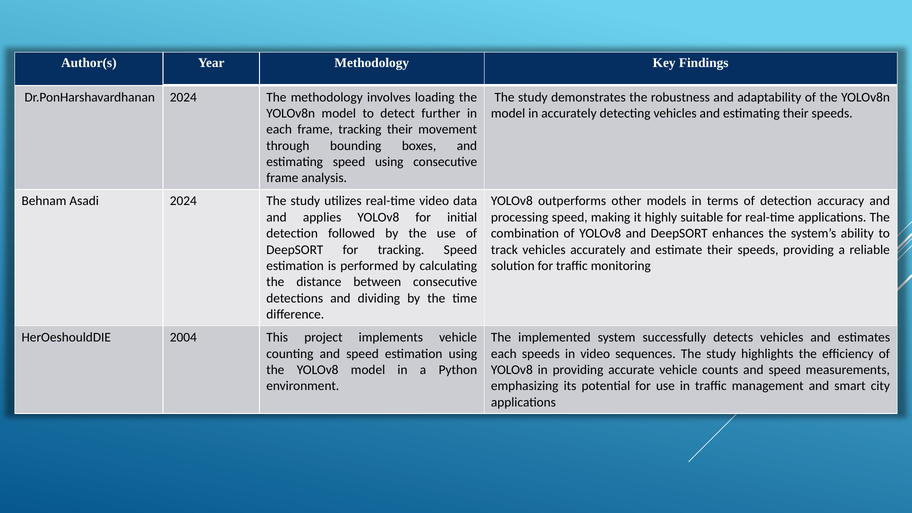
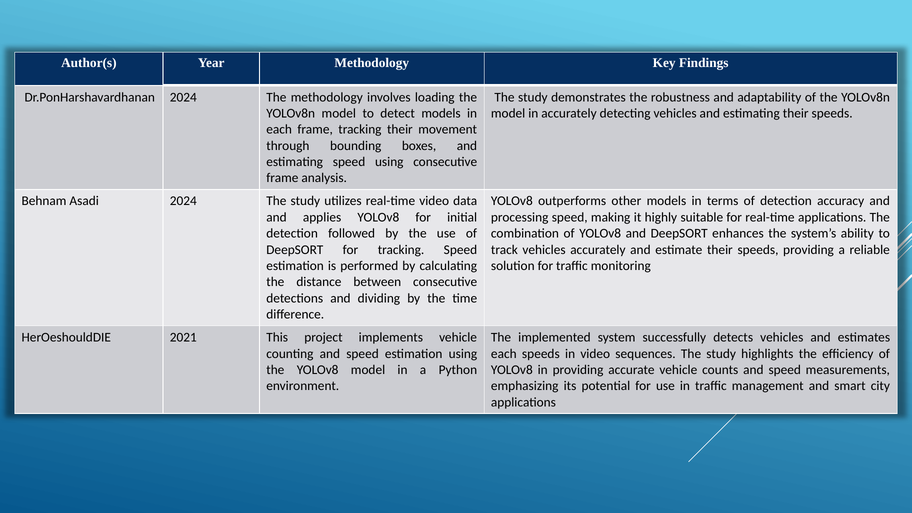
detect further: further -> models
2004: 2004 -> 2021
